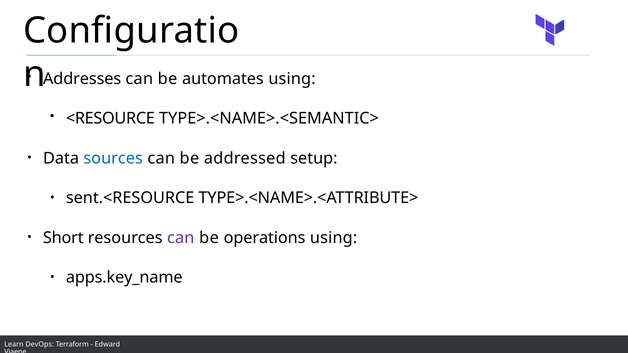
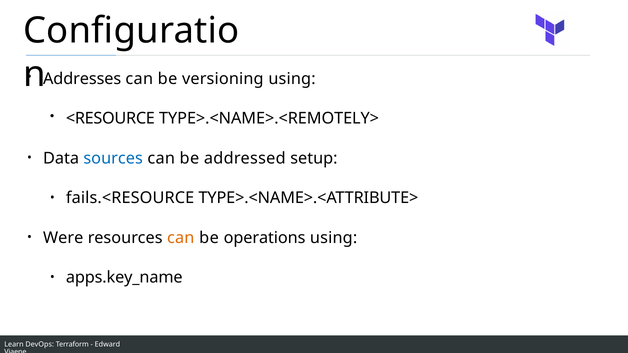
automates: automates -> versioning
TYPE>.<NAME>.<SEMANTIC>: TYPE>.<NAME>.<SEMANTIC> -> TYPE>.<NAME>.<REMOTELY>
sent.<RESOURCE: sent.<RESOURCE -> fails.<RESOURCE
Short: Short -> Were
can at (181, 238) colour: purple -> orange
